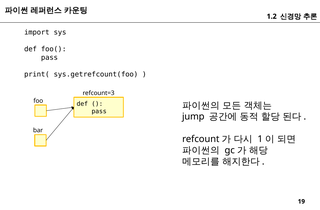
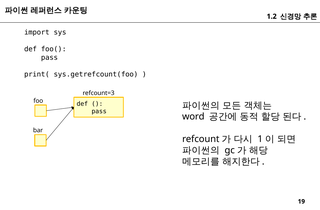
jump: jump -> word
